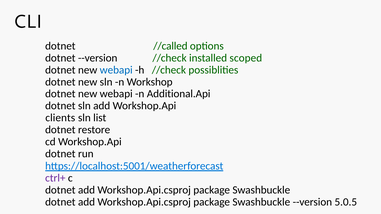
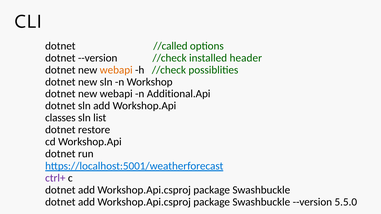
scoped: scoped -> header
webapi at (116, 70) colour: blue -> orange
clients: clients -> classes
5.0.5: 5.0.5 -> 5.5.0
